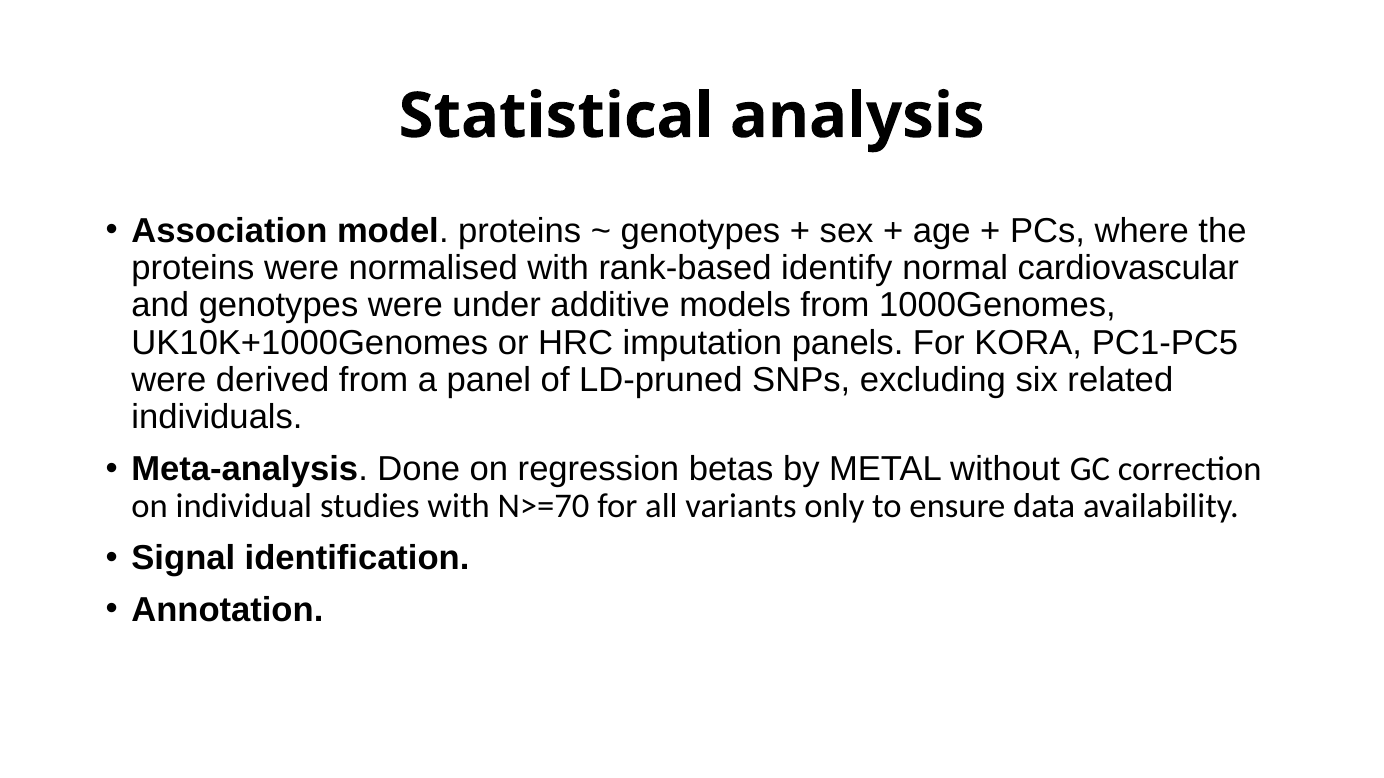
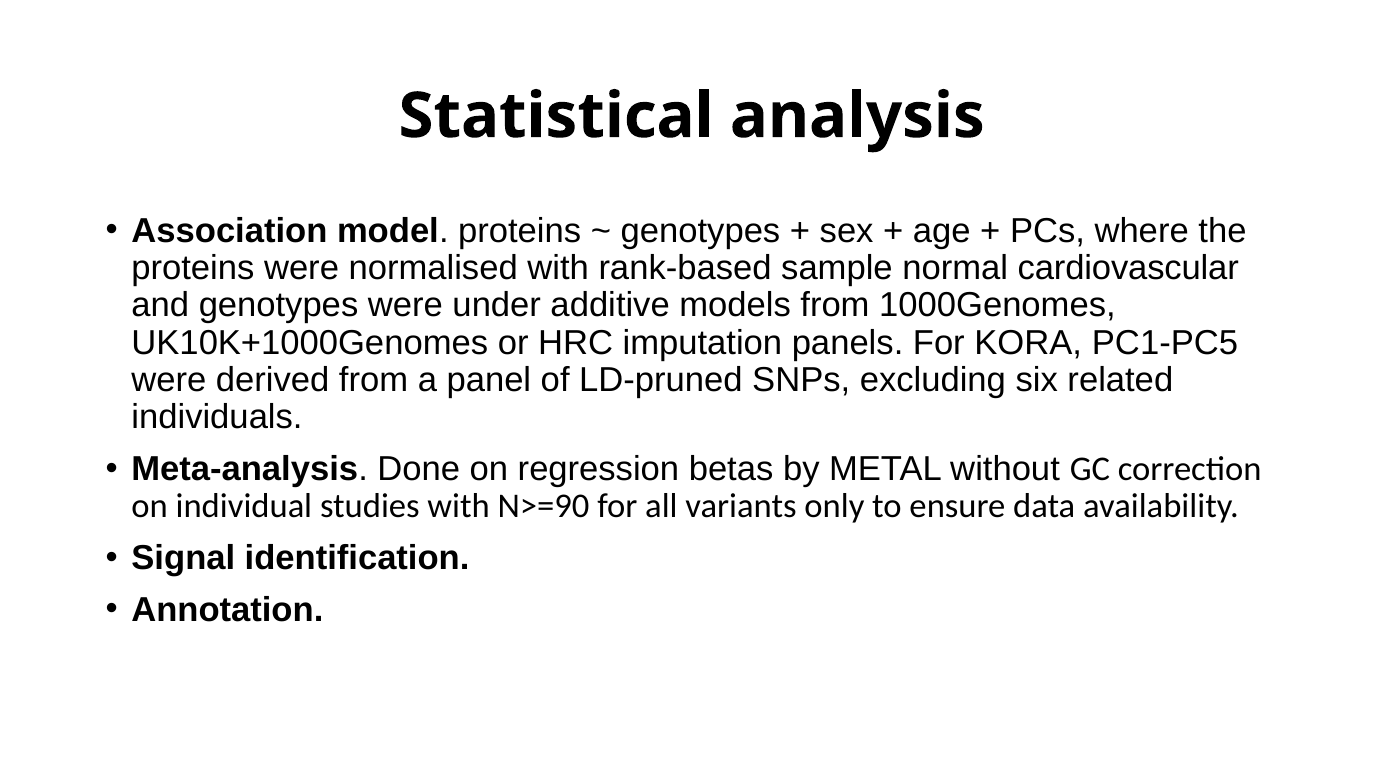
identify: identify -> sample
N>=70: N>=70 -> N>=90
